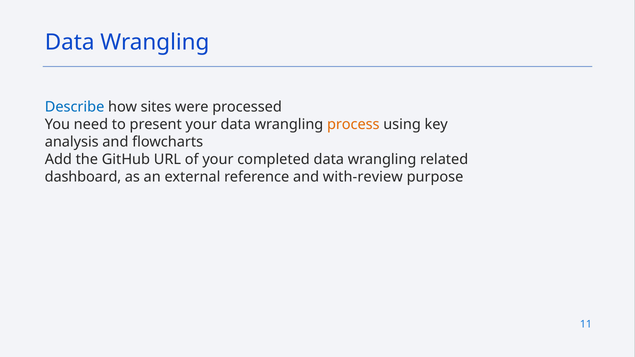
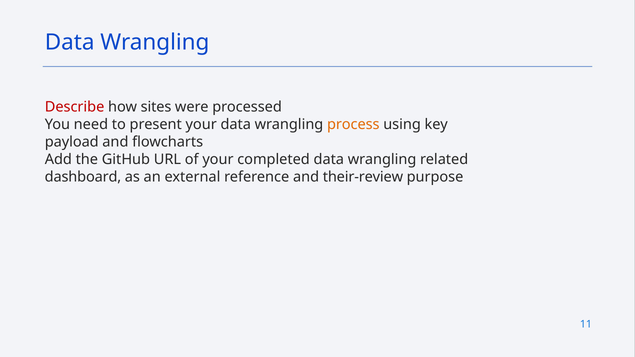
Describe colour: blue -> red
analysis: analysis -> payload
with-review: with-review -> their-review
